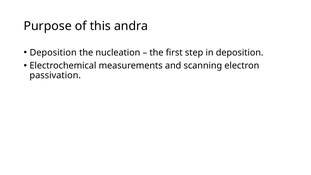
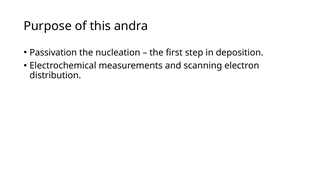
Deposition at (53, 53): Deposition -> Passivation
passivation: passivation -> distribution
